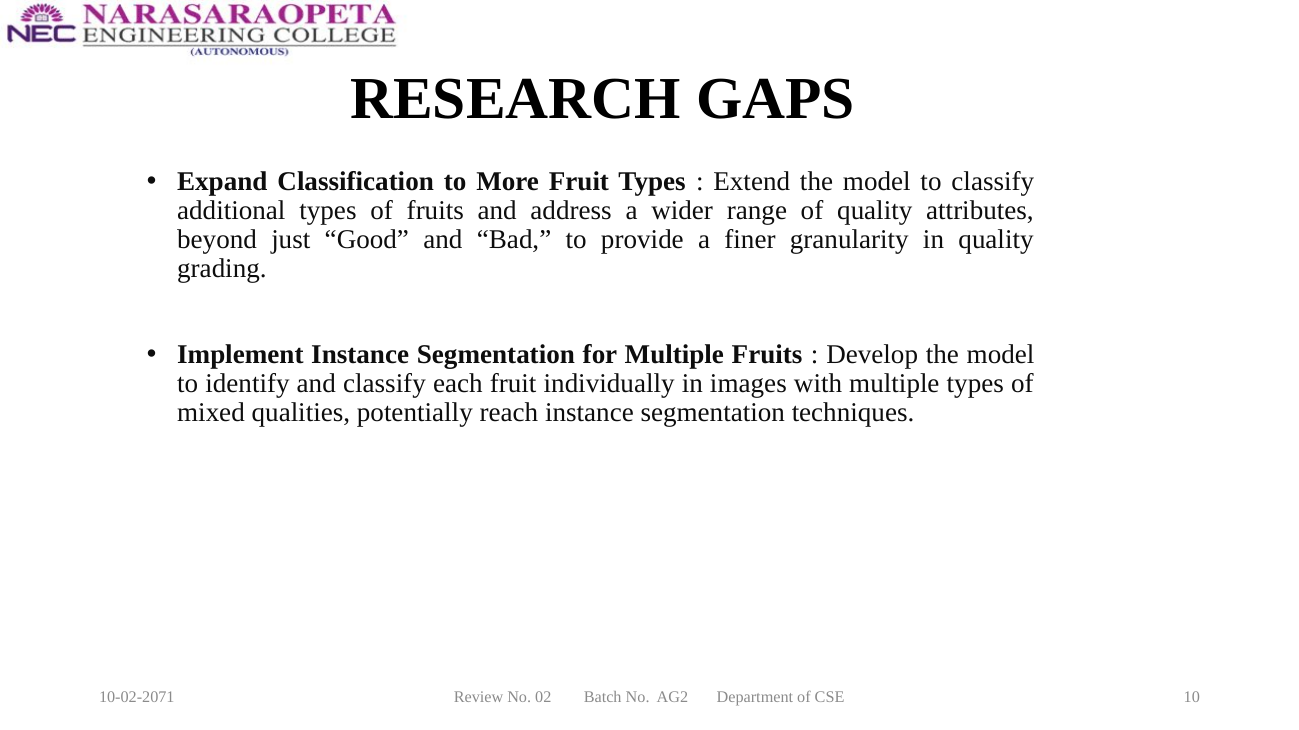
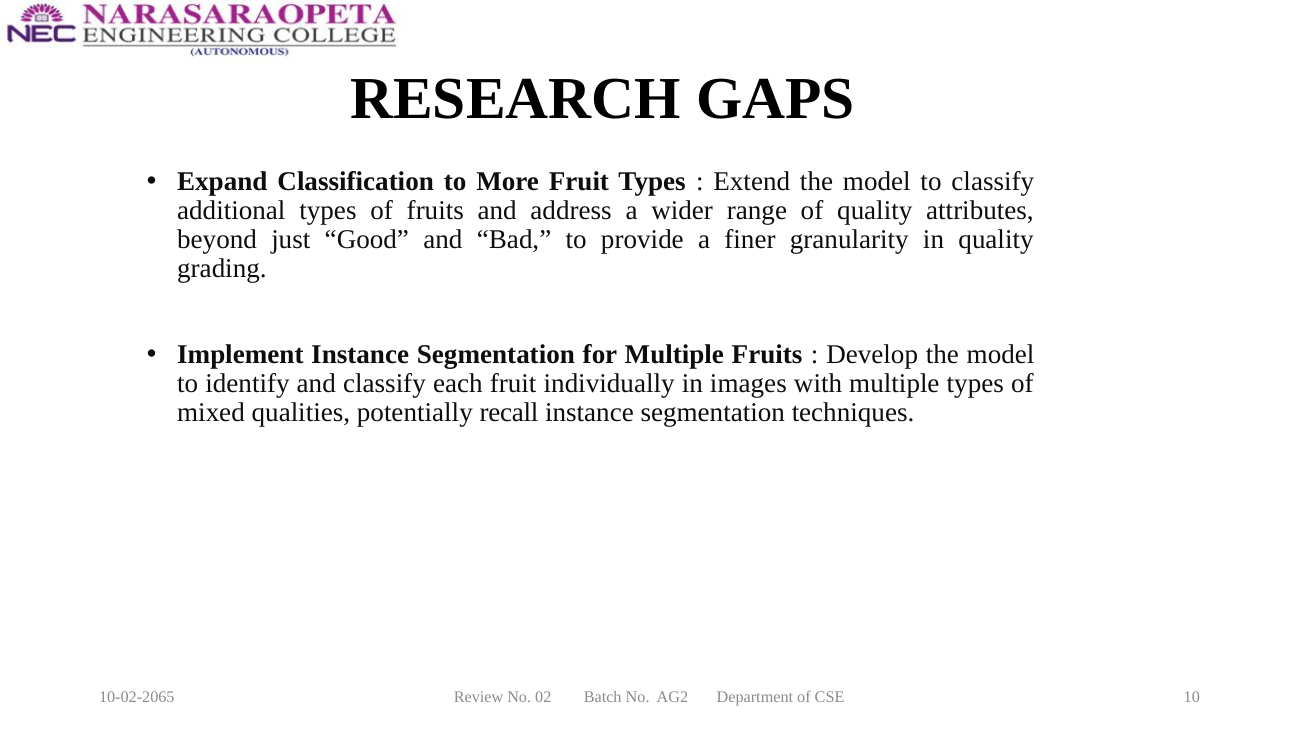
reach: reach -> recall
10-02-2071: 10-02-2071 -> 10-02-2065
